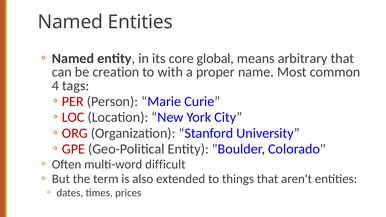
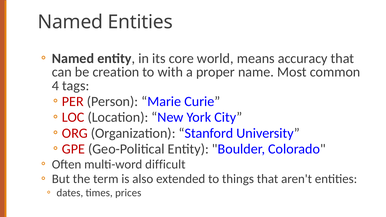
global: global -> world
arbitrary: arbitrary -> accuracy
